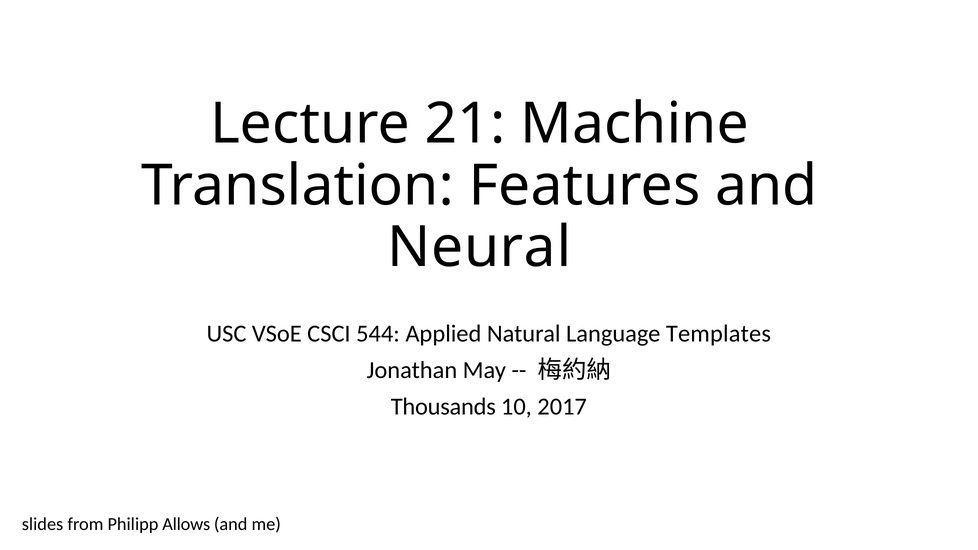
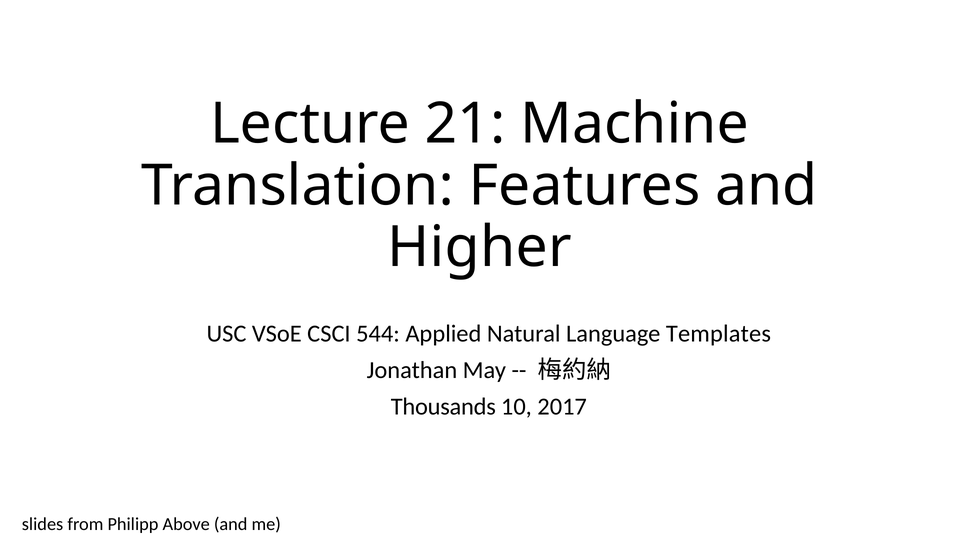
Neural: Neural -> Higher
Allows: Allows -> Above
